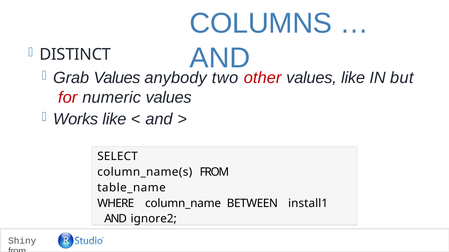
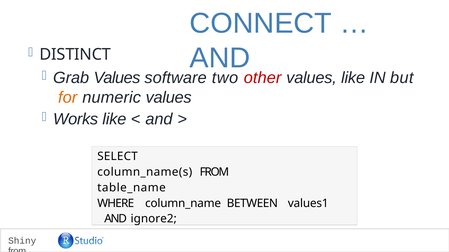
COLUMNS: COLUMNS -> CONNECT
anybody: anybody -> software
for colour: red -> orange
install1: install1 -> values1
